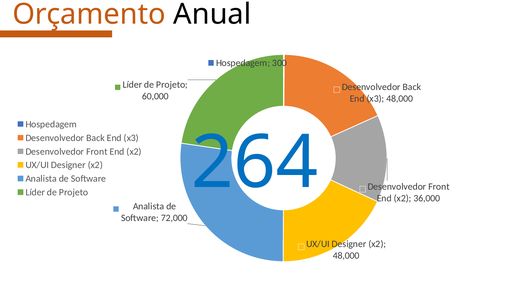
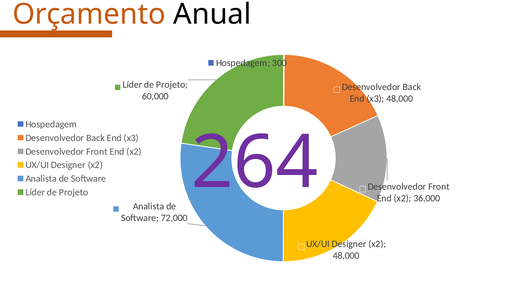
264 colour: blue -> purple
